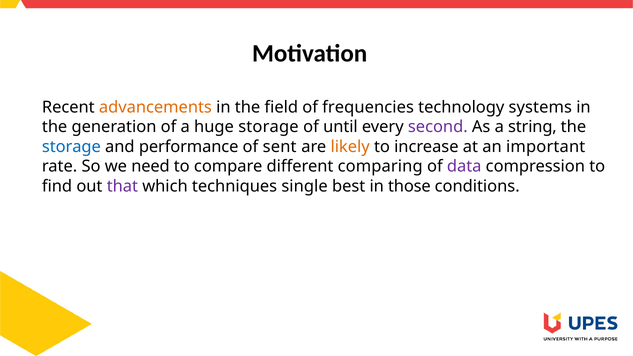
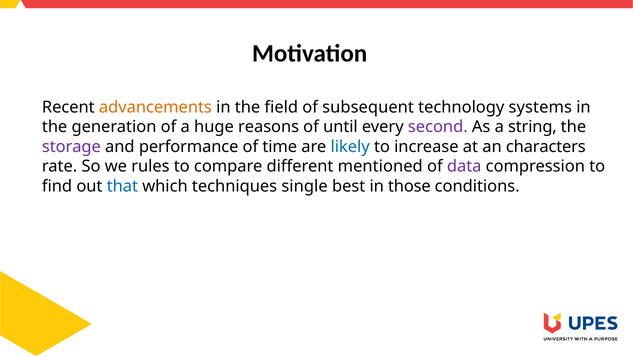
frequencies: frequencies -> subsequent
huge storage: storage -> reasons
storage at (71, 147) colour: blue -> purple
sent: sent -> time
likely colour: orange -> blue
important: important -> characters
need: need -> rules
comparing: comparing -> mentioned
that colour: purple -> blue
